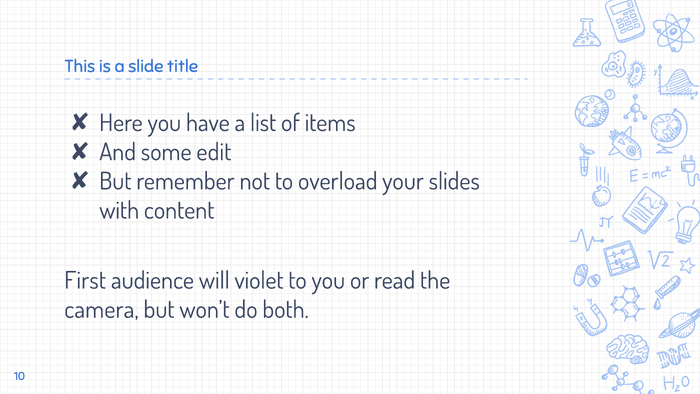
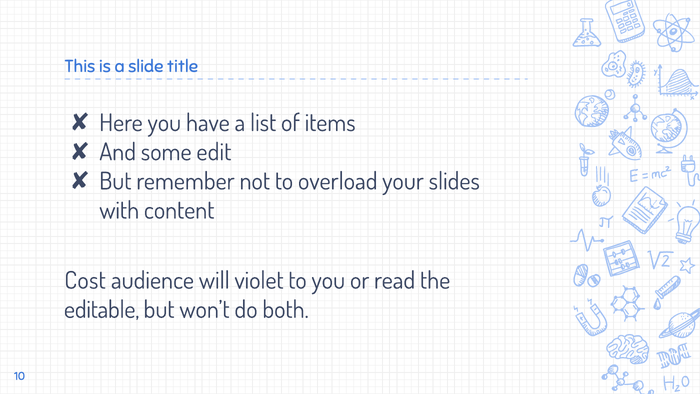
First: First -> Cost
camera: camera -> editable
